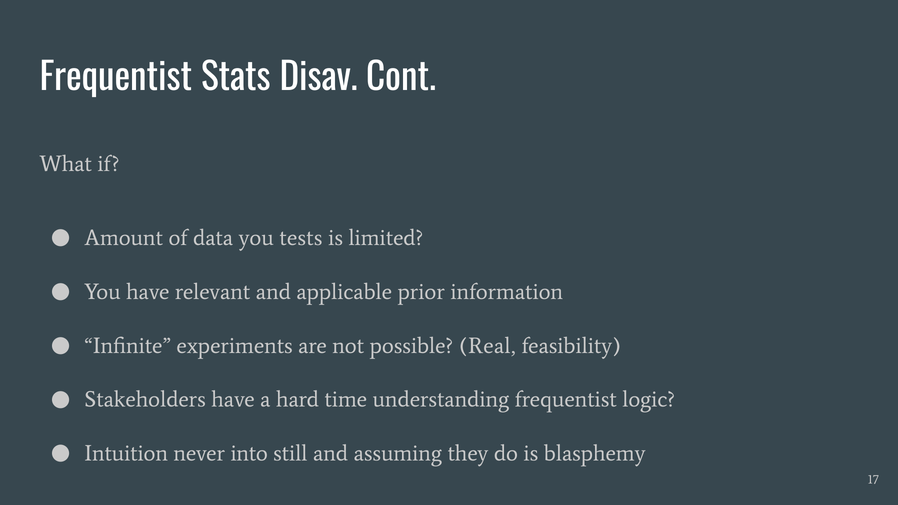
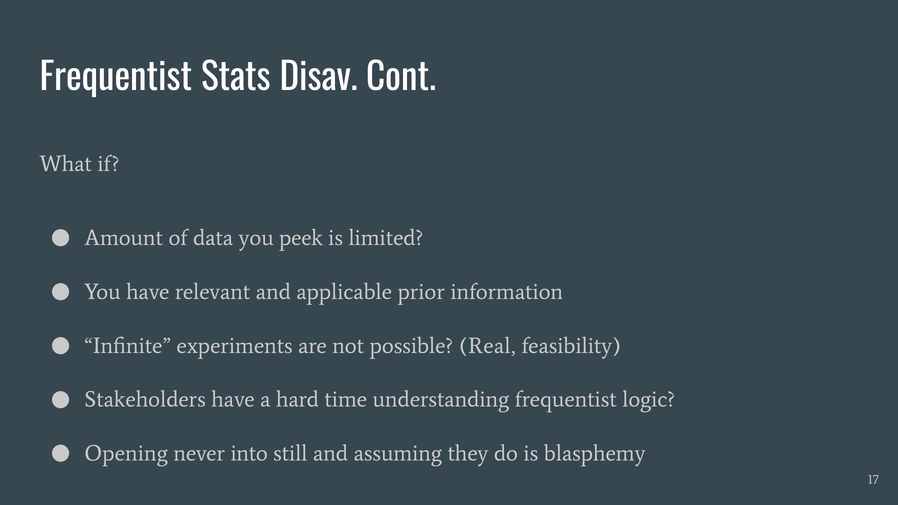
tests: tests -> peek
Intuition: Intuition -> Opening
